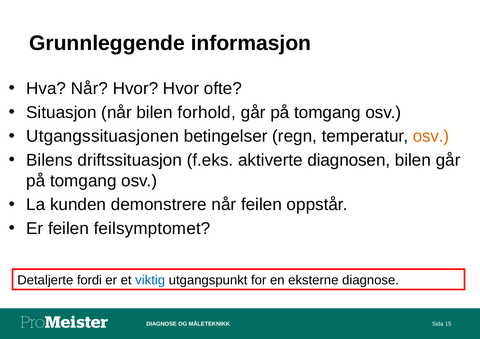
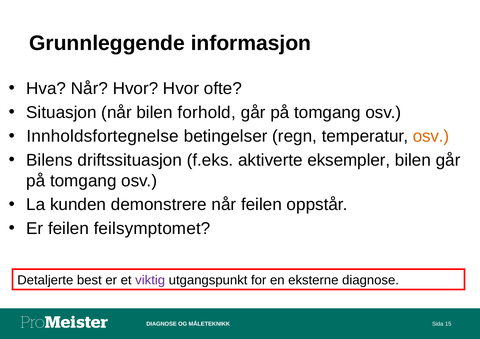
Utgangssituasjonen: Utgangssituasjonen -> Innholdsfortegnelse
diagnosen: diagnosen -> eksempler
fordi: fordi -> best
viktig colour: blue -> purple
